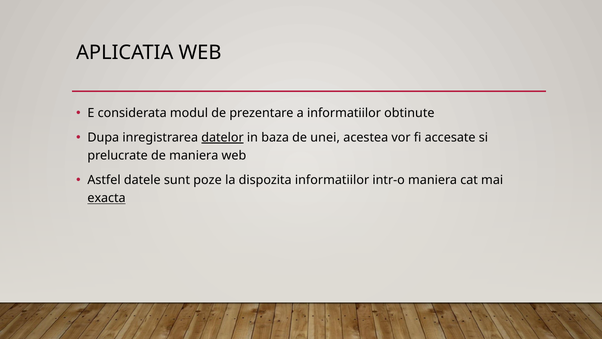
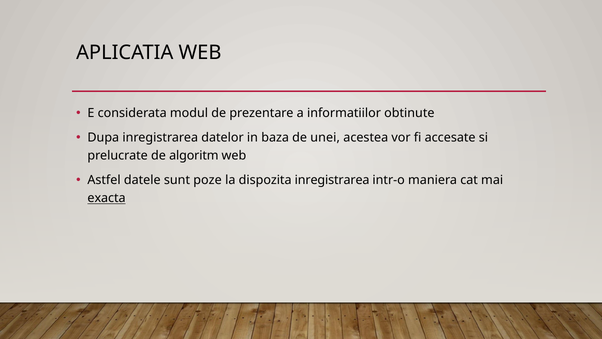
datelor underline: present -> none
de maniera: maniera -> algoritm
dispozita informatiilor: informatiilor -> inregistrarea
